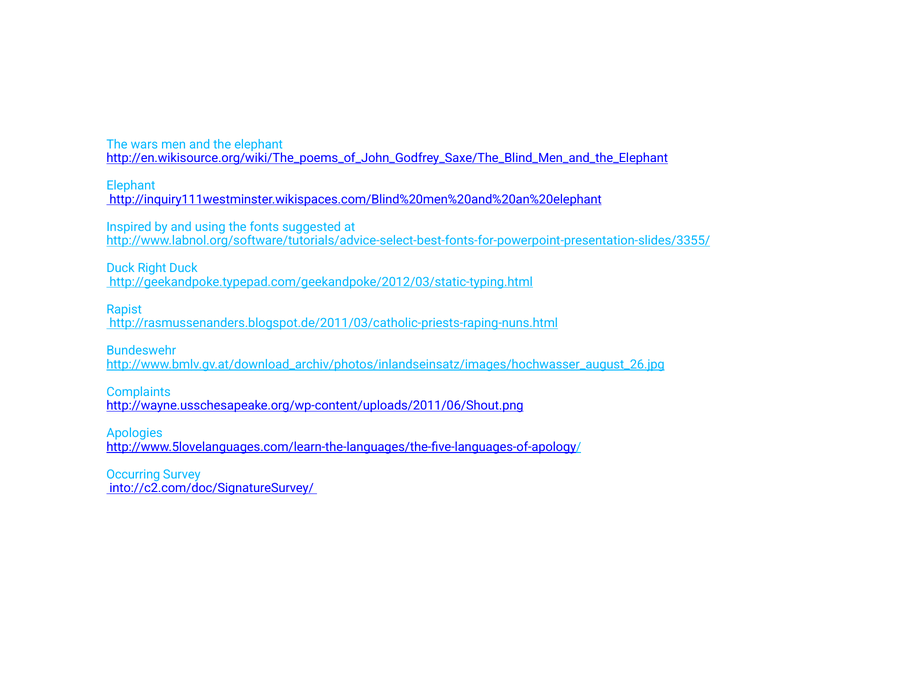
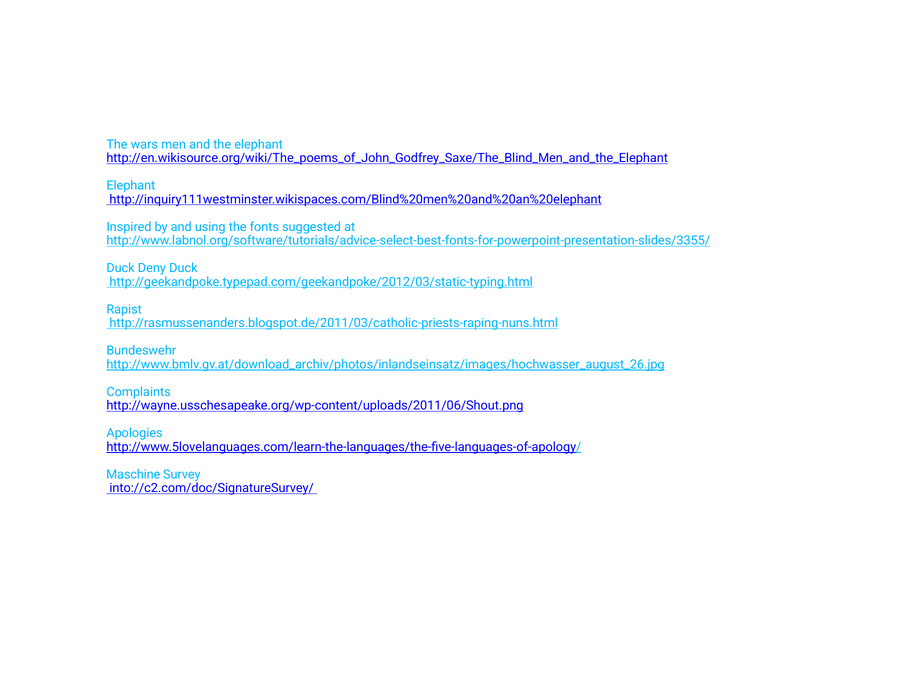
Right: Right -> Deny
Occurring: Occurring -> Maschine
